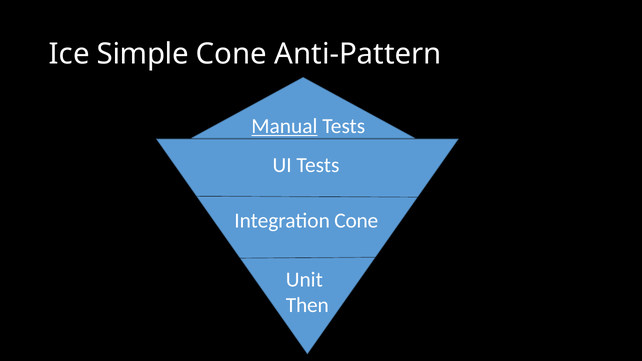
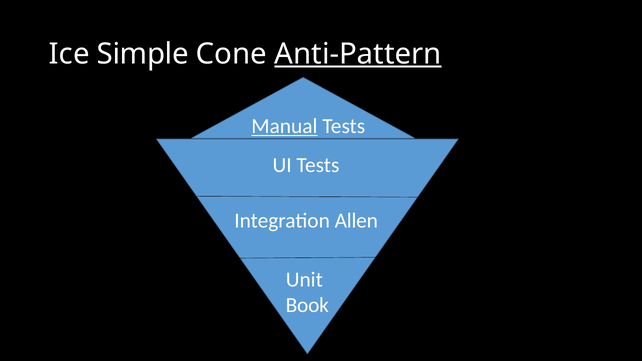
Anti-Pattern underline: none -> present
Integration Cone: Cone -> Allen
Then: Then -> Book
